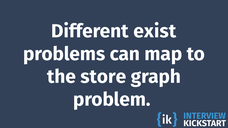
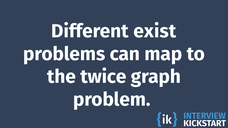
store: store -> twice
